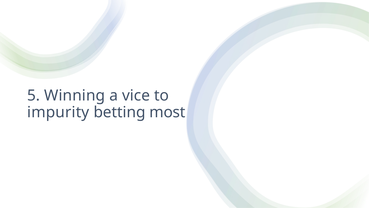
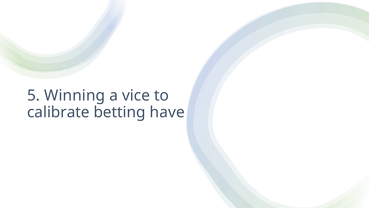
impurity: impurity -> calibrate
most: most -> have
